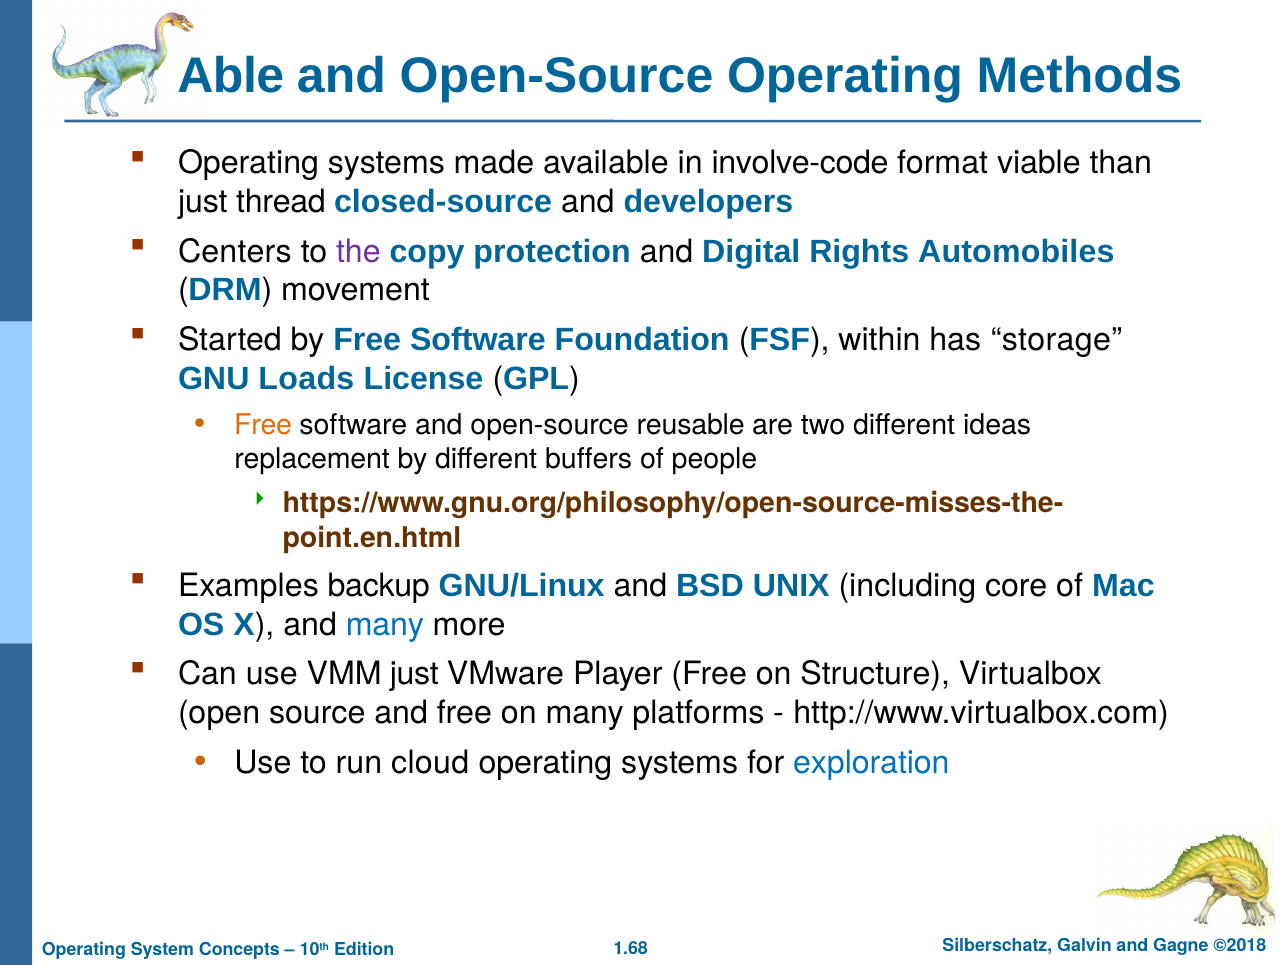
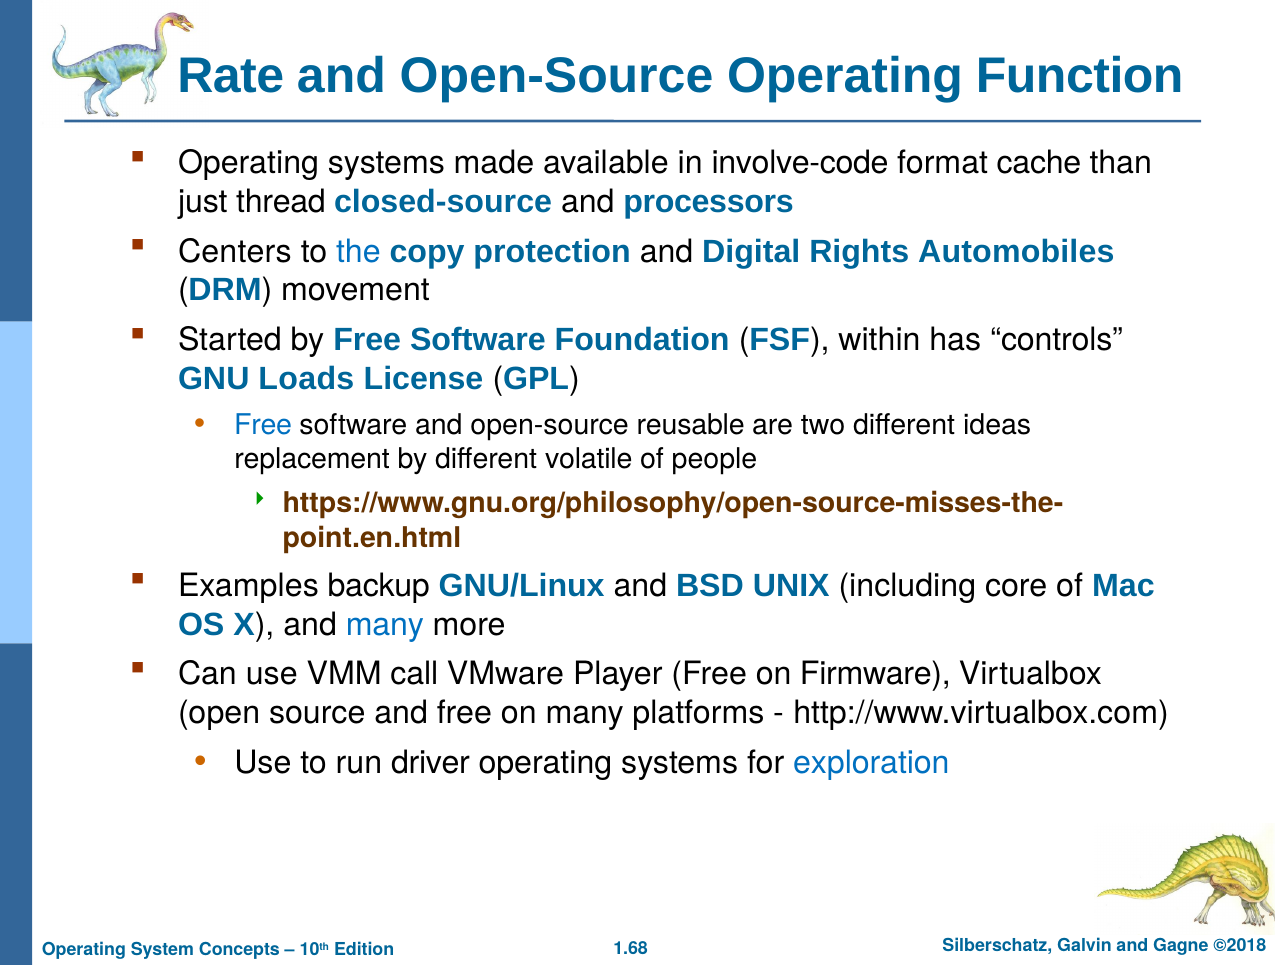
Able: Able -> Rate
Methods: Methods -> Function
viable: viable -> cache
developers: developers -> processors
the colour: purple -> blue
storage: storage -> controls
Free at (263, 425) colour: orange -> blue
buffers: buffers -> volatile
VMM just: just -> call
Structure: Structure -> Firmware
cloud: cloud -> driver
